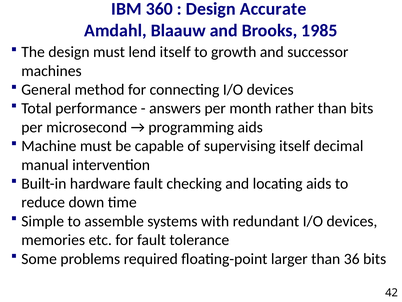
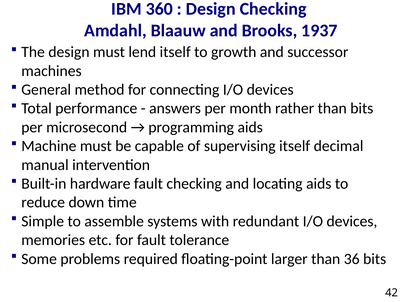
Design Accurate: Accurate -> Checking
1985: 1985 -> 1937
